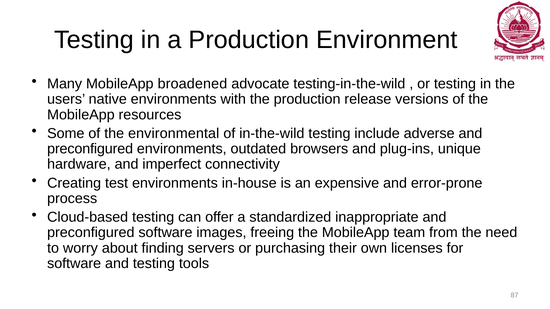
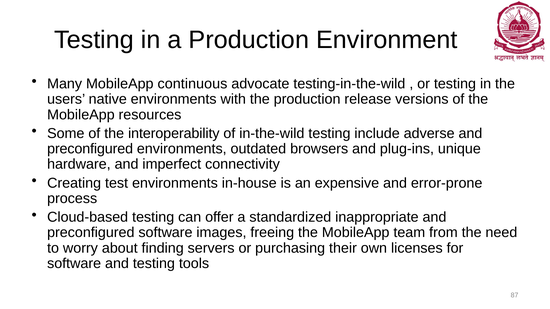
broadened: broadened -> continuous
environmental: environmental -> interoperability
